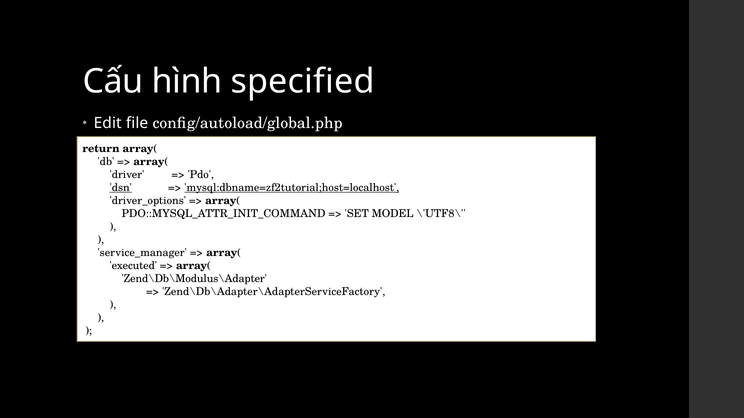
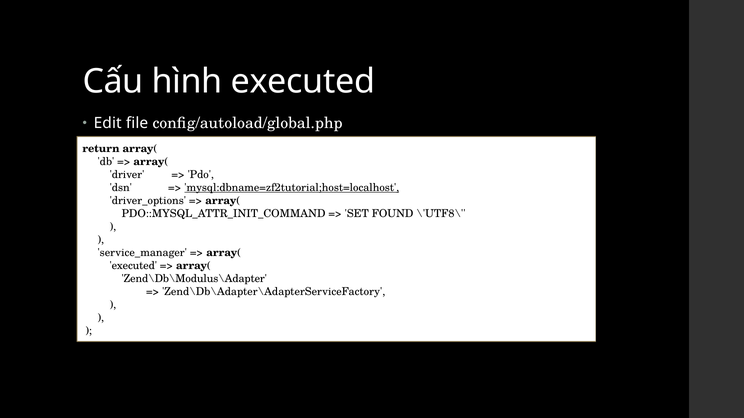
hình specified: specified -> executed
dsn underline: present -> none
MODEL: MODEL -> FOUND
